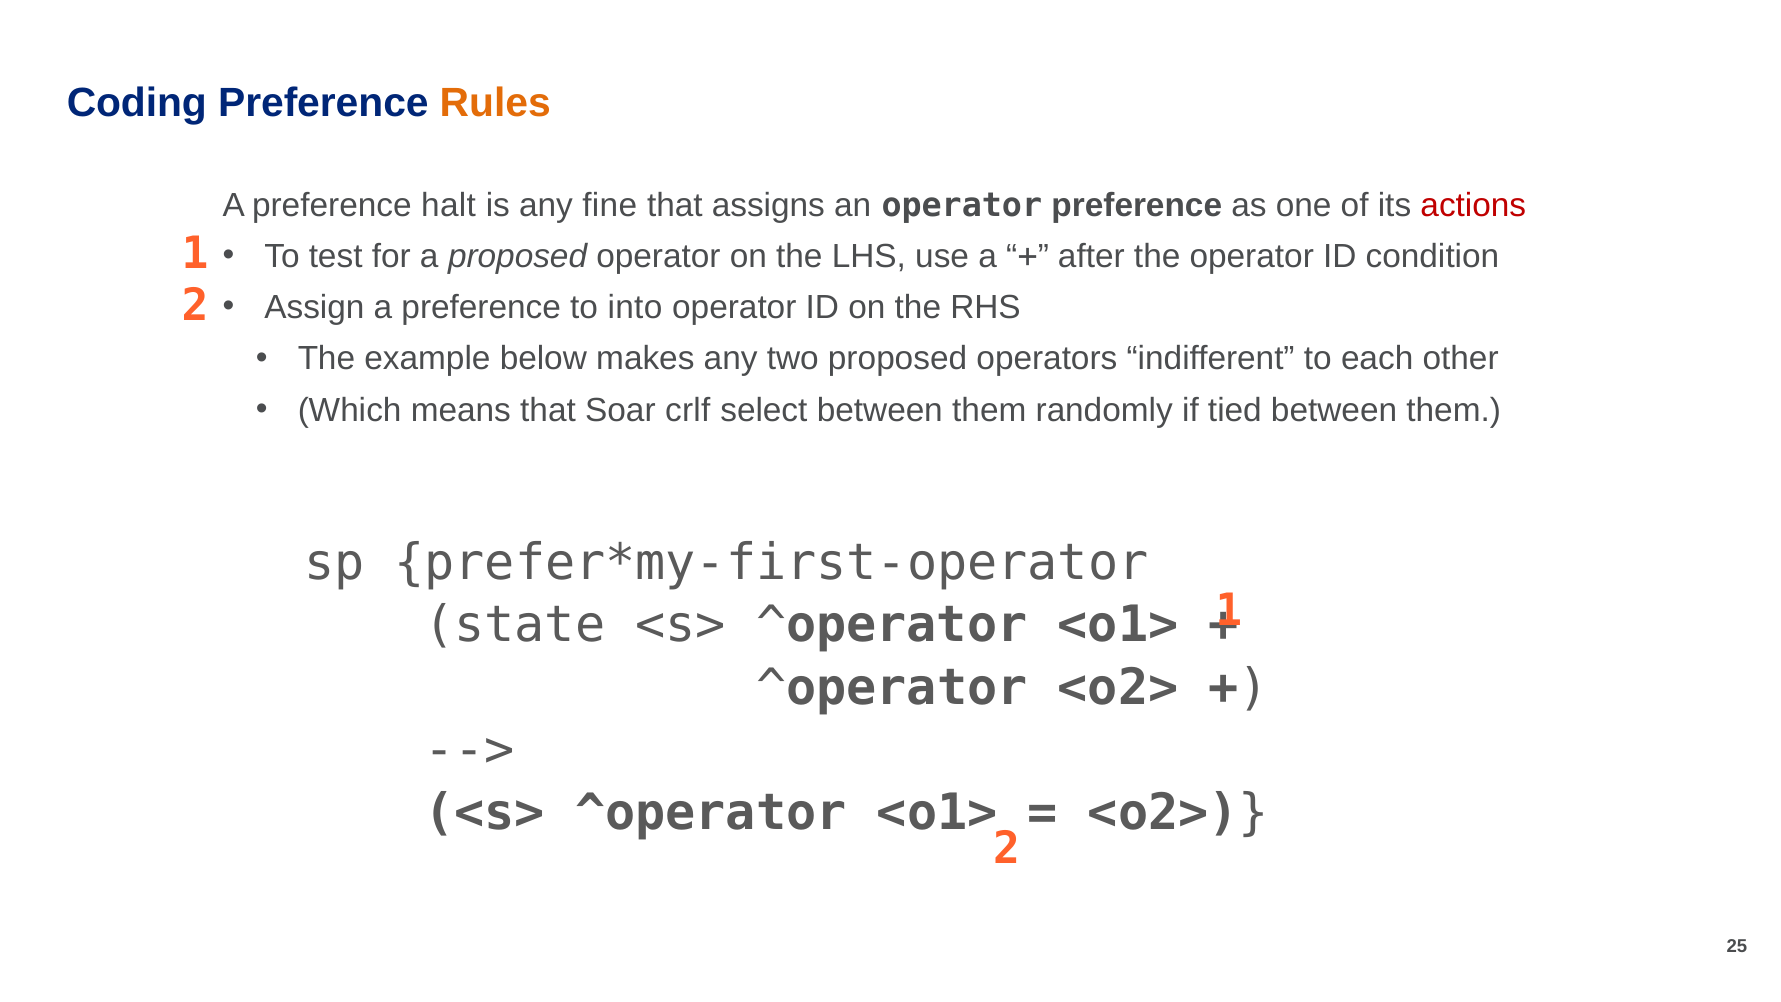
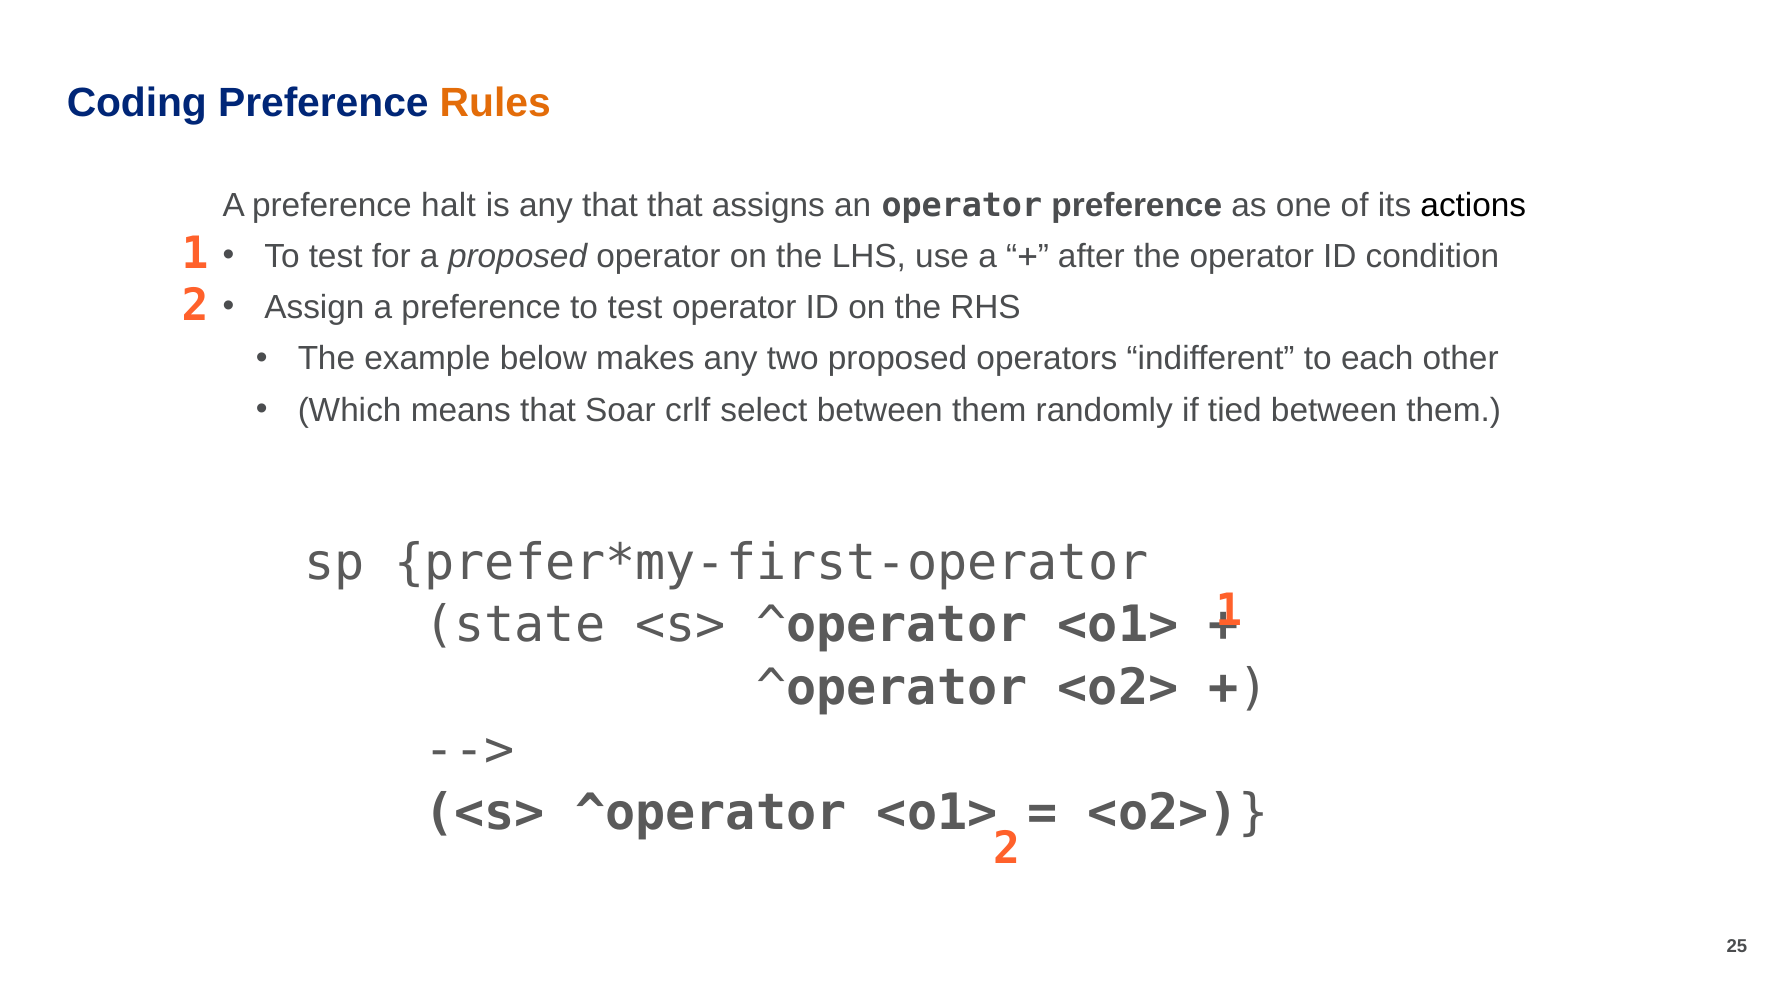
any fine: fine -> that
actions colour: red -> black
preference to into: into -> test
